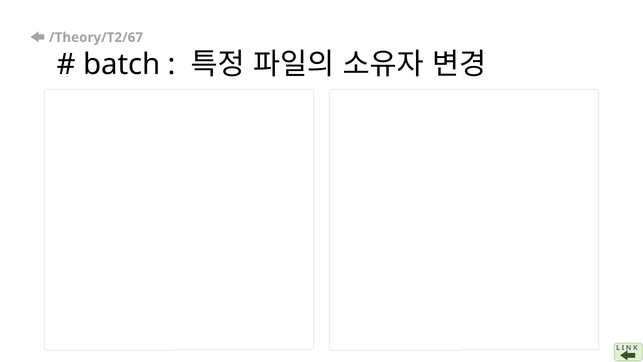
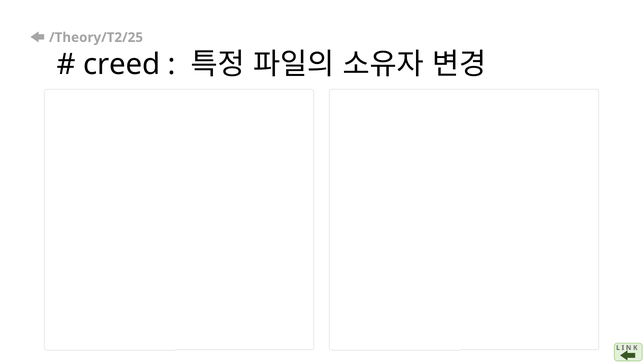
/Theory/T2/67: /Theory/T2/67 -> /Theory/T2/25
batch: batch -> creed
